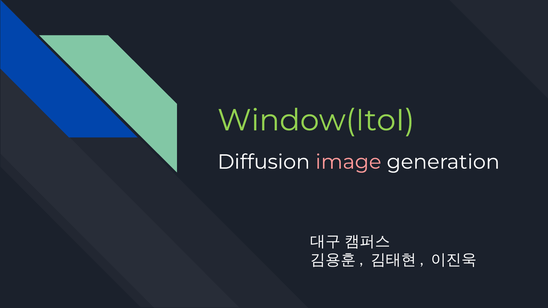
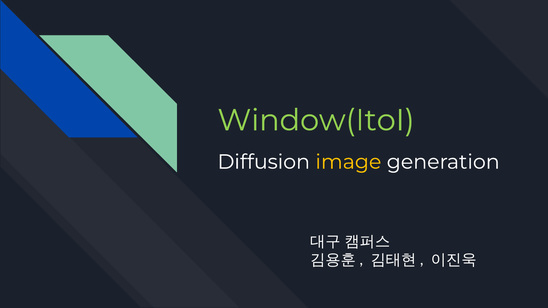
image colour: pink -> yellow
